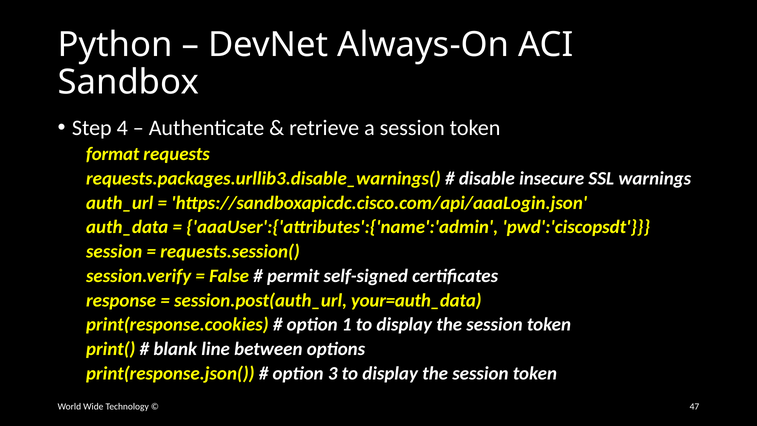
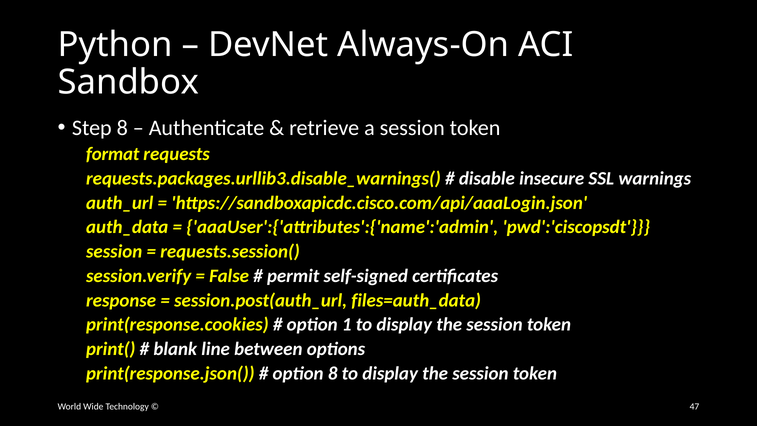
Step 4: 4 -> 8
your=auth_data: your=auth_data -> files=auth_data
option 3: 3 -> 8
